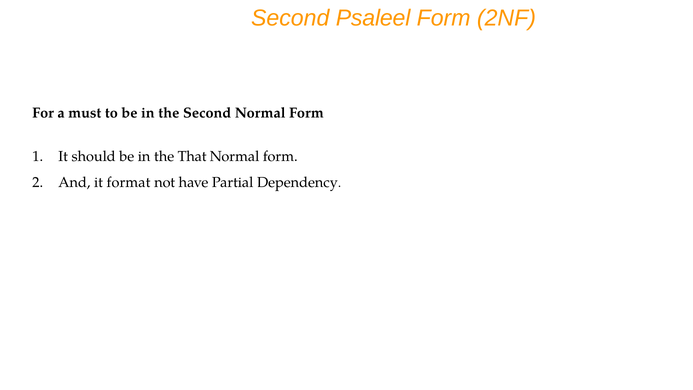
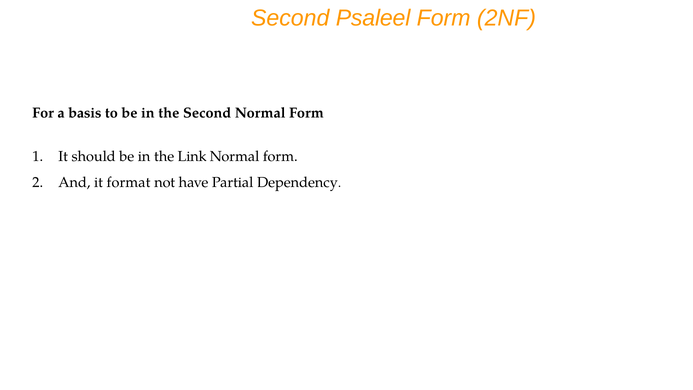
must: must -> basis
That: That -> Link
